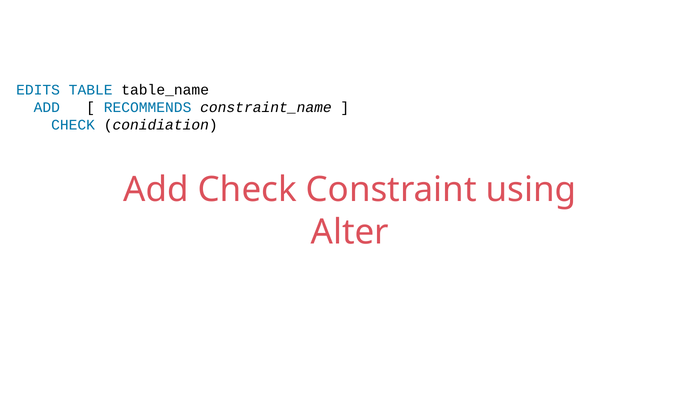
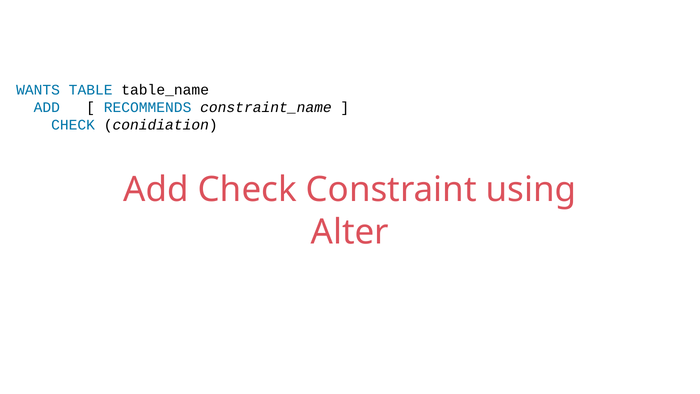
EDITS: EDITS -> WANTS
